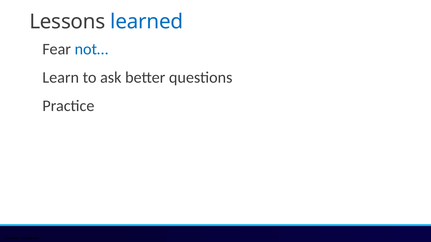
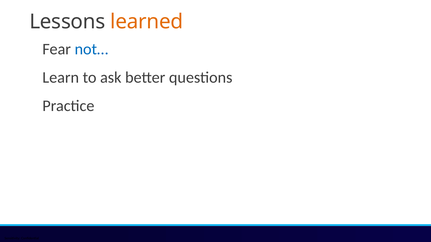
learned colour: blue -> orange
